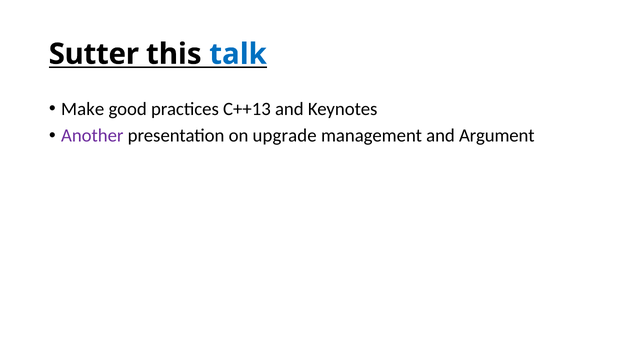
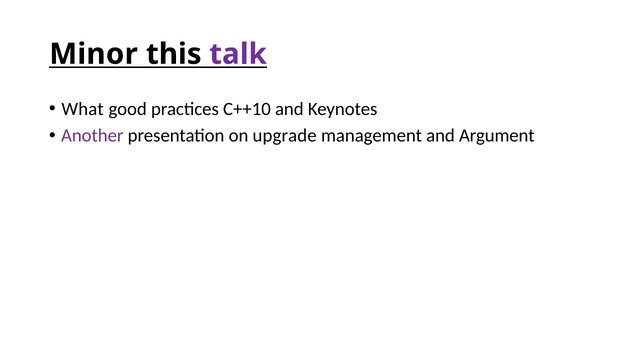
Sutter: Sutter -> Minor
talk colour: blue -> purple
Make: Make -> What
C++13: C++13 -> C++10
